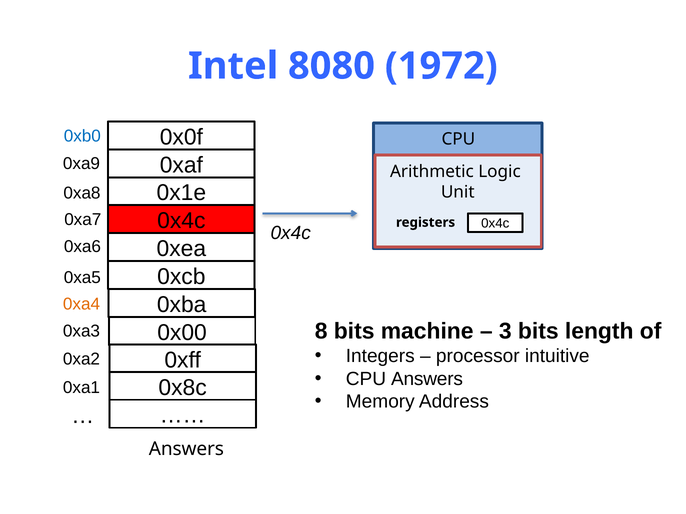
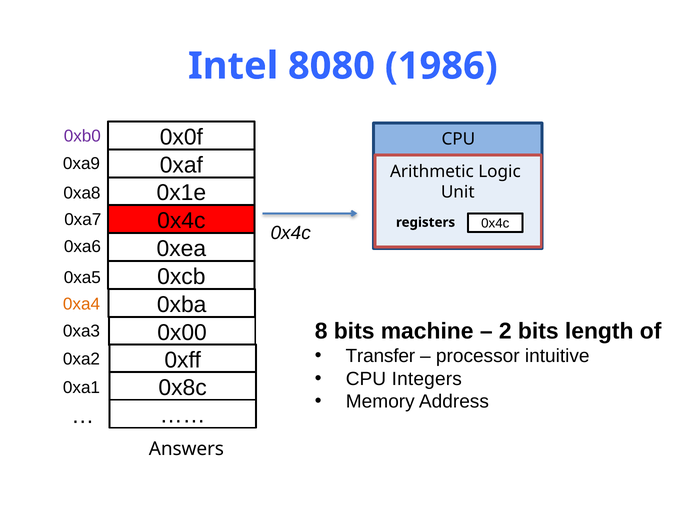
1972: 1972 -> 1986
0xb0 colour: blue -> purple
3: 3 -> 2
Integers: Integers -> Transfer
CPU Answers: Answers -> Integers
